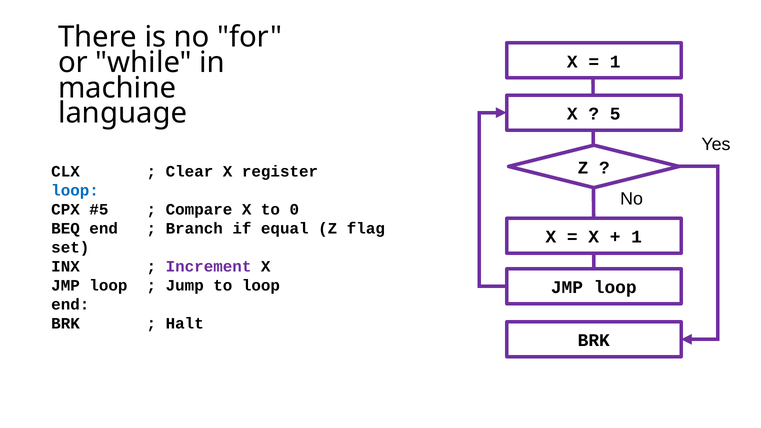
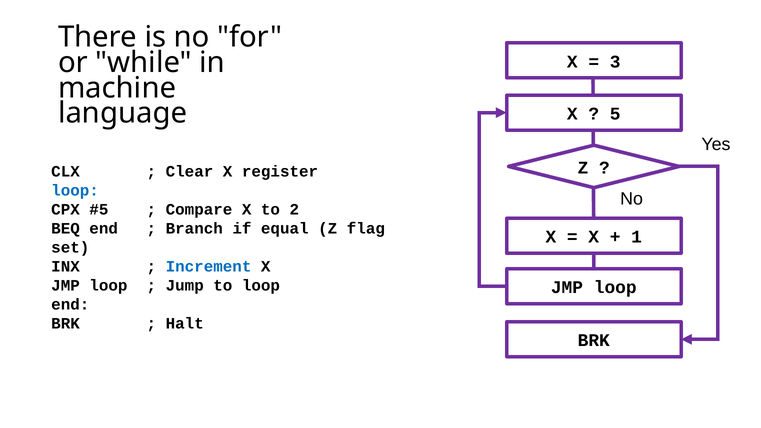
1 at (615, 62): 1 -> 3
0: 0 -> 2
Increment colour: purple -> blue
